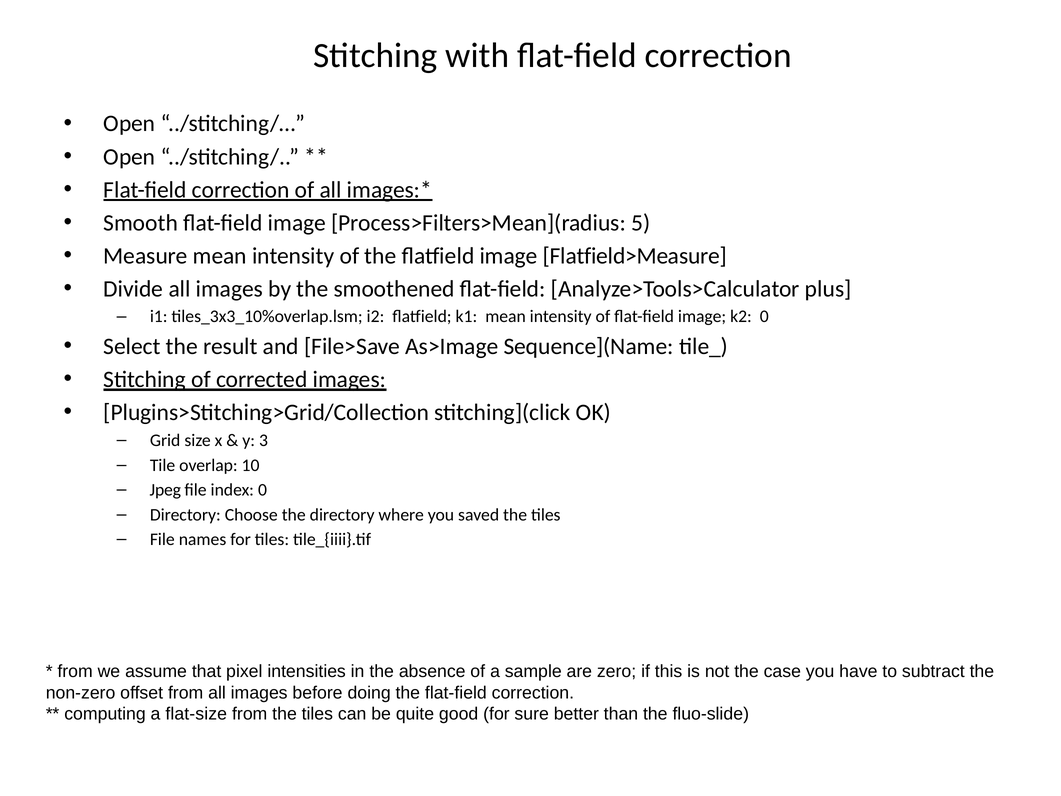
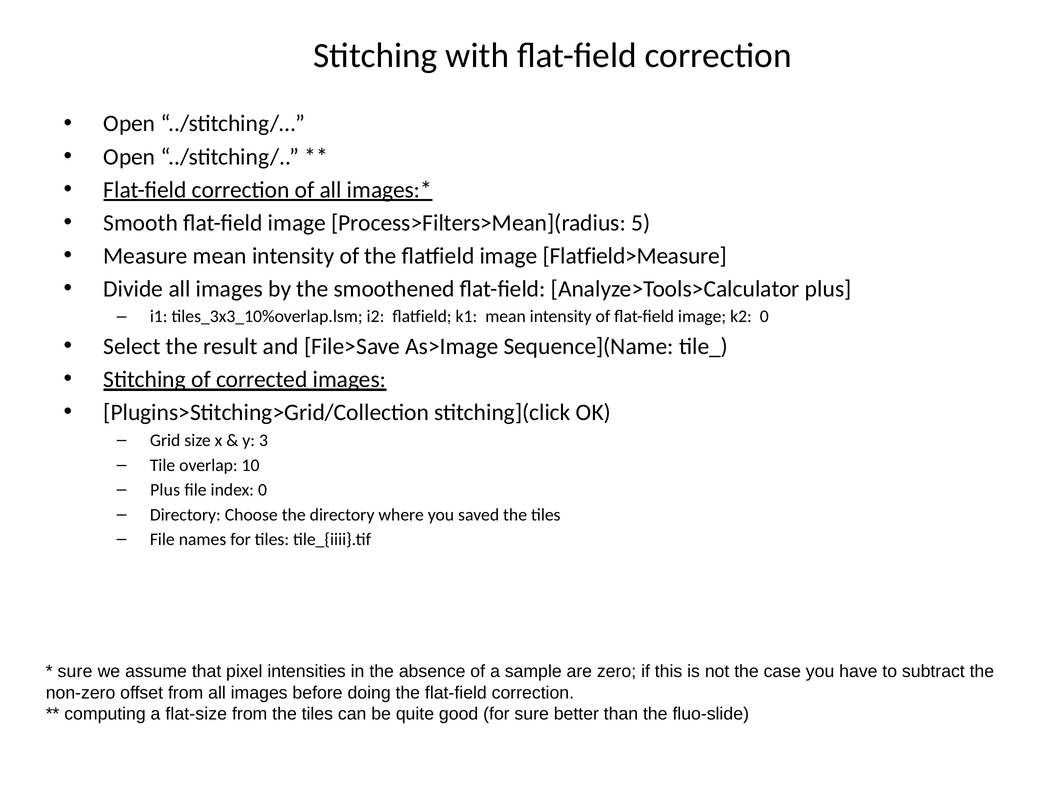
Jpeg at (165, 490): Jpeg -> Plus
from at (75, 671): from -> sure
